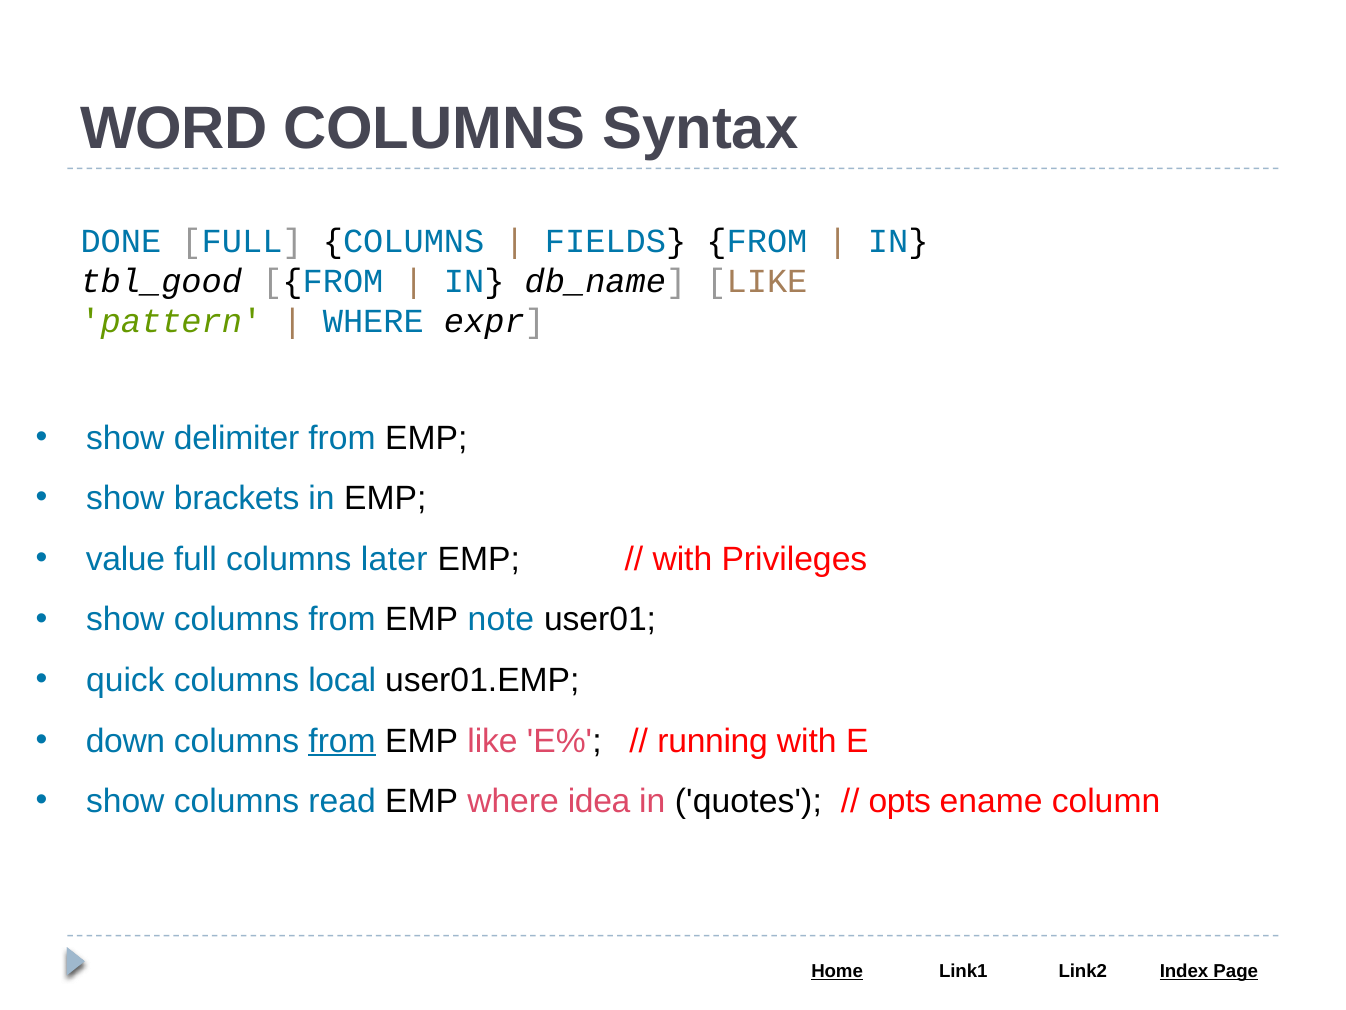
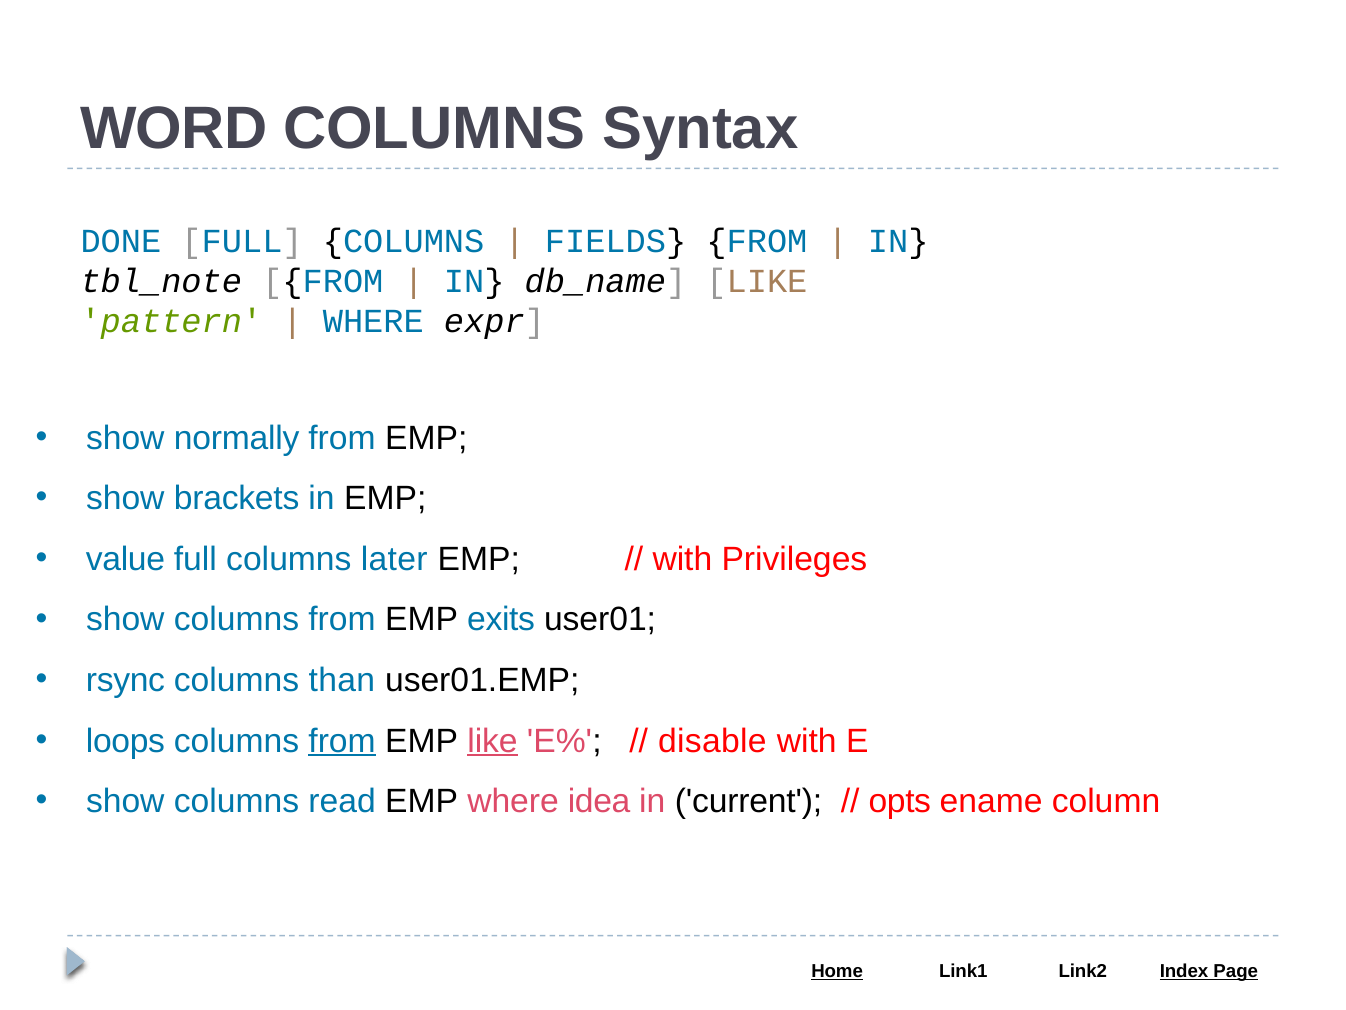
tbl_good: tbl_good -> tbl_note
delimiter: delimiter -> normally
note: note -> exits
quick: quick -> rsync
local: local -> than
down: down -> loops
like at (493, 741) underline: none -> present
running: running -> disable
quotes: quotes -> current
